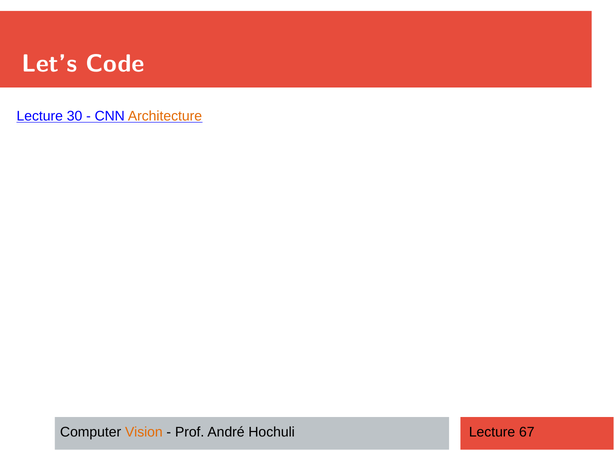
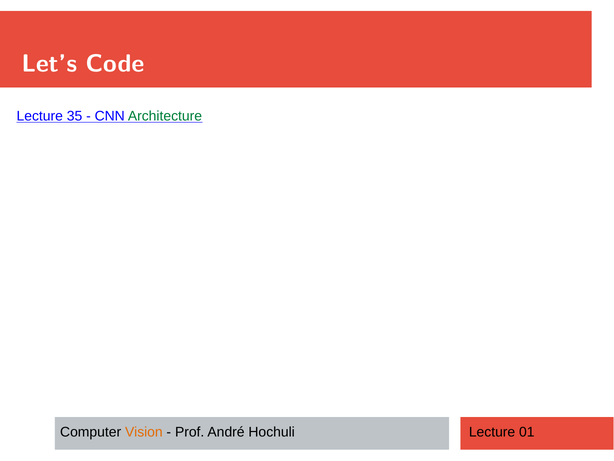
30: 30 -> 35
Architecture colour: orange -> green
67: 67 -> 01
